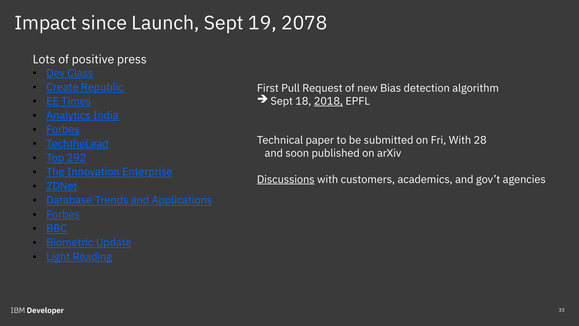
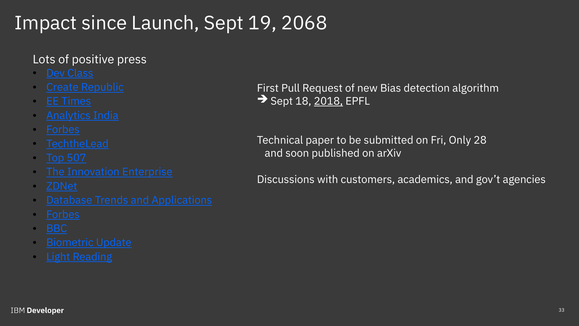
2078: 2078 -> 2068
Fri With: With -> Only
292: 292 -> 507
Discussions underline: present -> none
